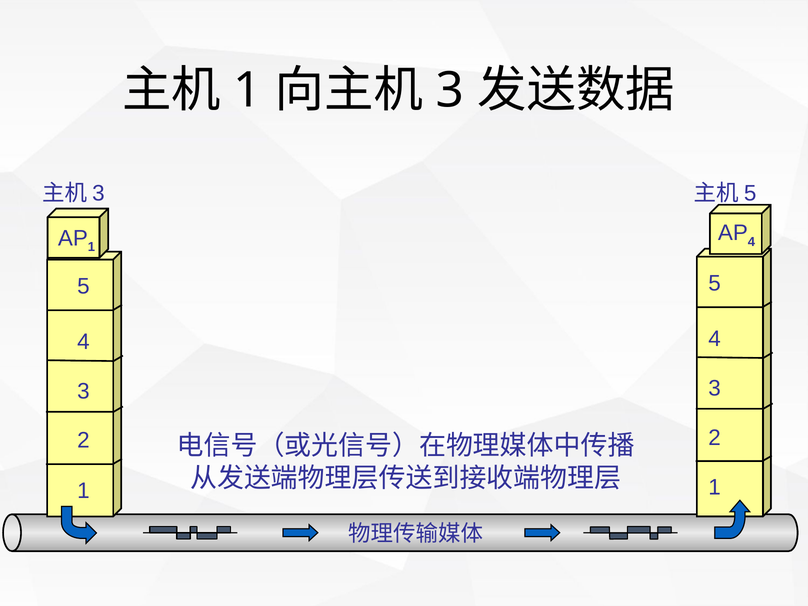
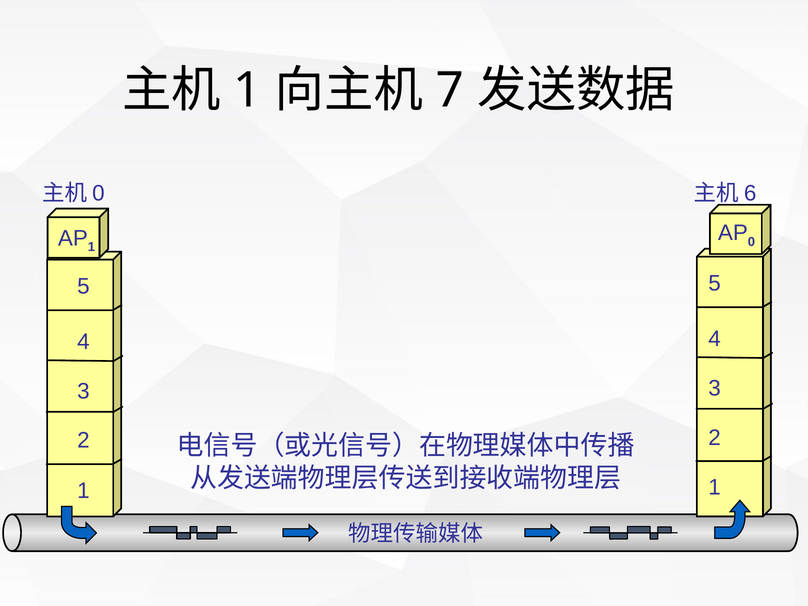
3 at (450, 90): 3 -> 7
3 at (98, 193): 3 -> 0
5 at (750, 193): 5 -> 6
4 at (751, 242): 4 -> 0
